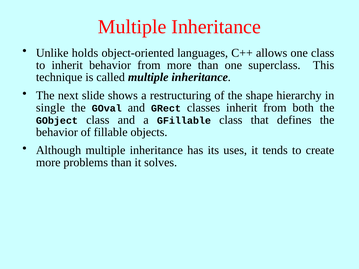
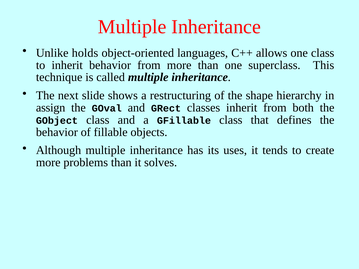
single: single -> assign
